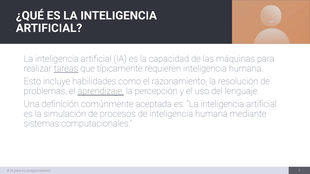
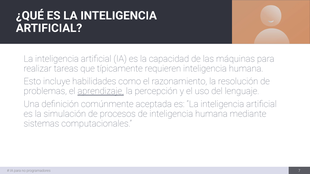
tareas underline: present -> none
